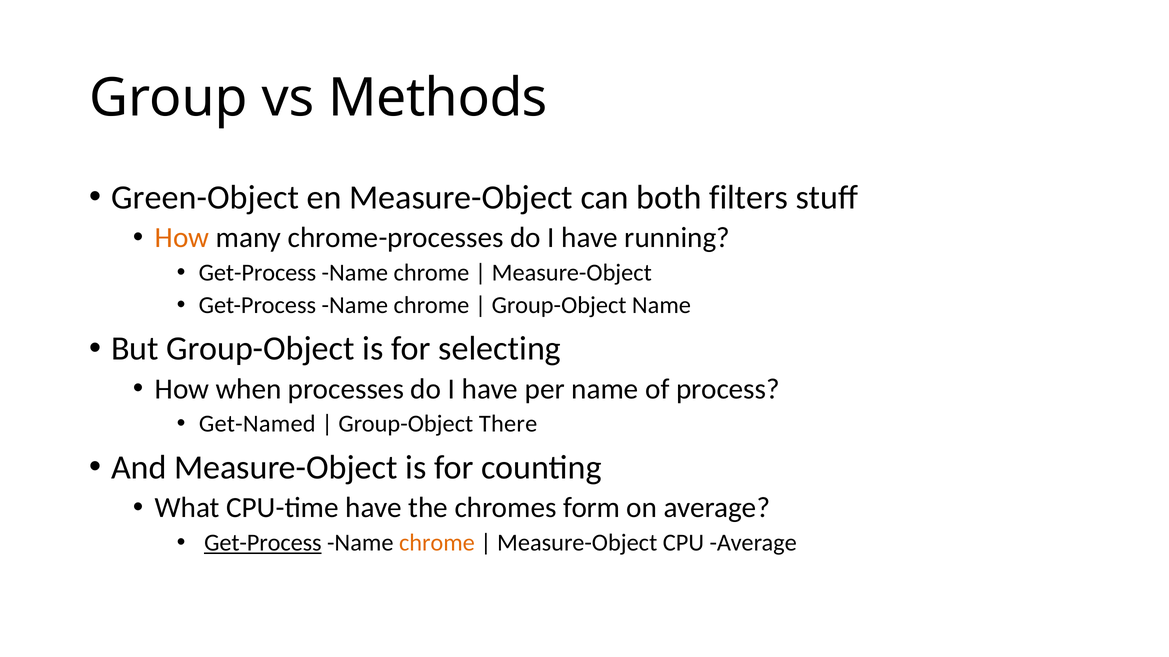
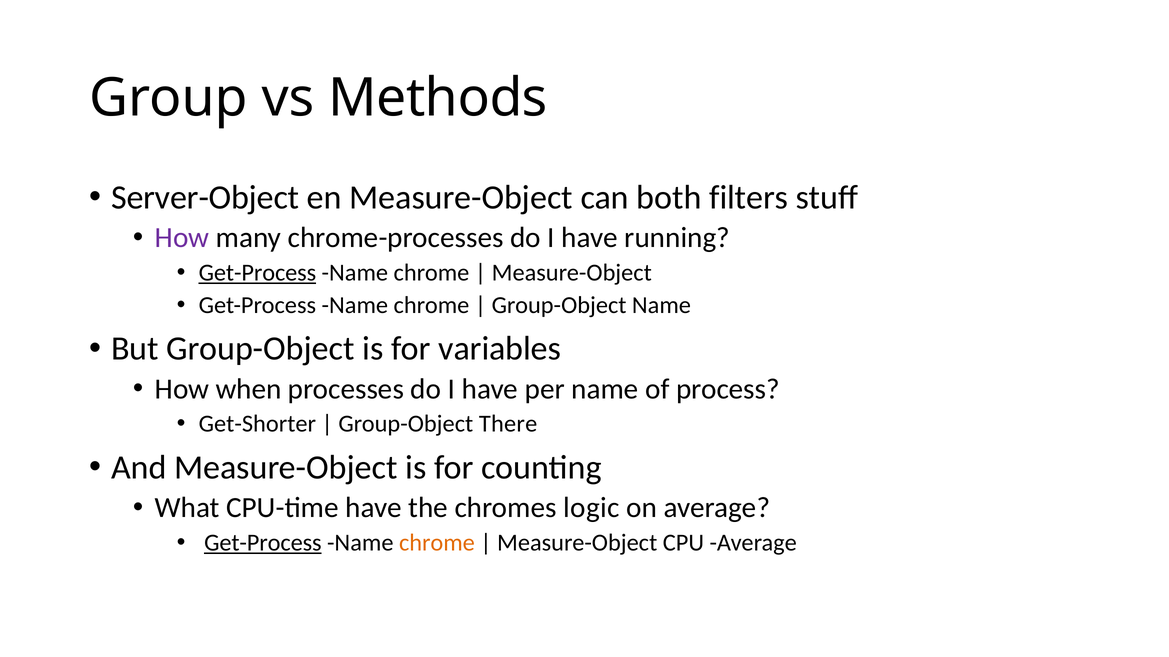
Green-Object: Green-Object -> Server-Object
How at (182, 238) colour: orange -> purple
Get-Process at (257, 273) underline: none -> present
selecting: selecting -> variables
Get-Named: Get-Named -> Get-Shorter
form: form -> logic
